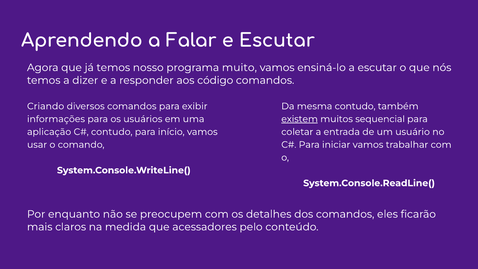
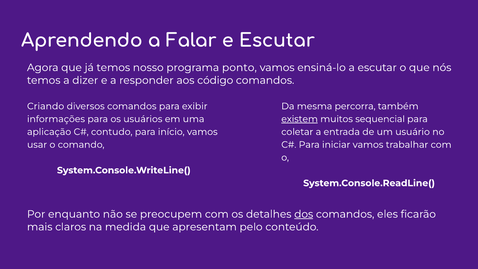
muito: muito -> ponto
mesma contudo: contudo -> percorra
dos underline: none -> present
acessadores: acessadores -> apresentam
